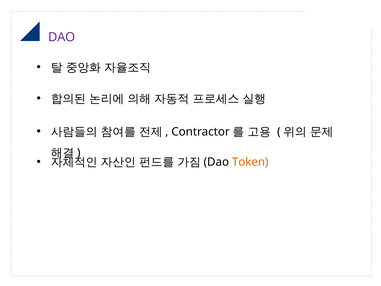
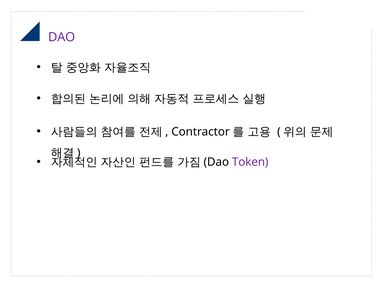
Token colour: orange -> purple
